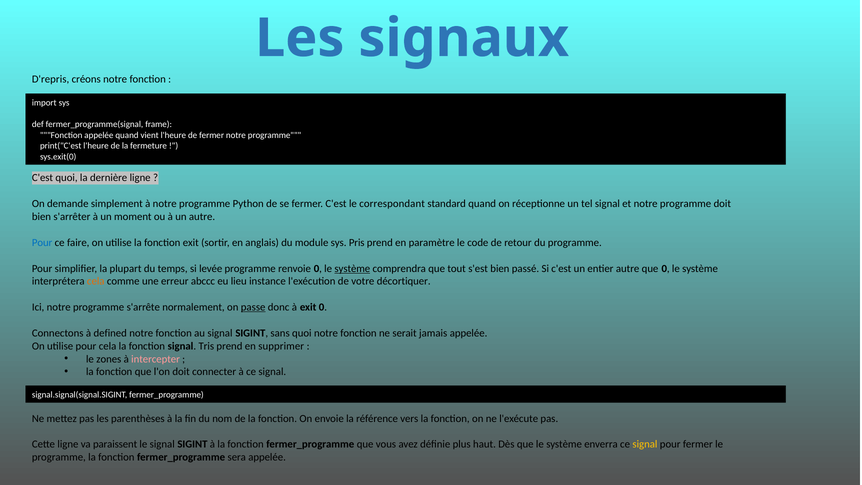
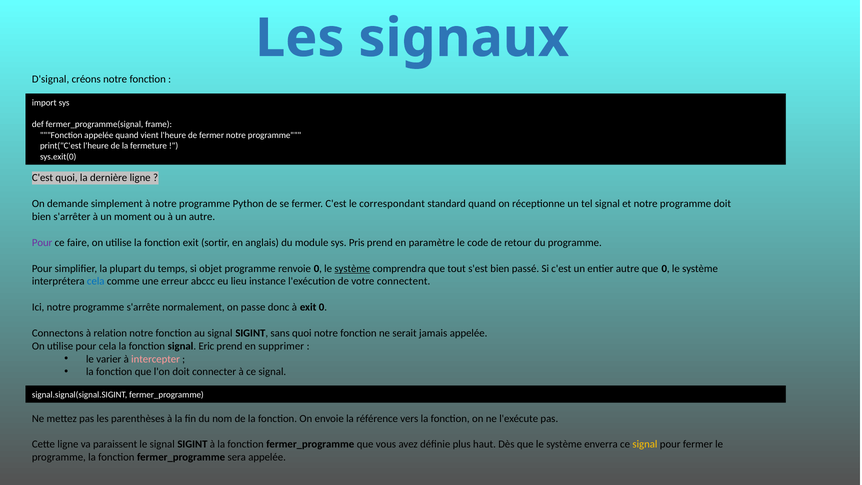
D'repris: D'repris -> D'signal
Pour at (42, 243) colour: blue -> purple
levée: levée -> objet
cela at (96, 281) colour: orange -> blue
décortiquer: décortiquer -> connectent
passe underline: present -> none
defined: defined -> relation
Tris: Tris -> Eric
zones: zones -> varier
